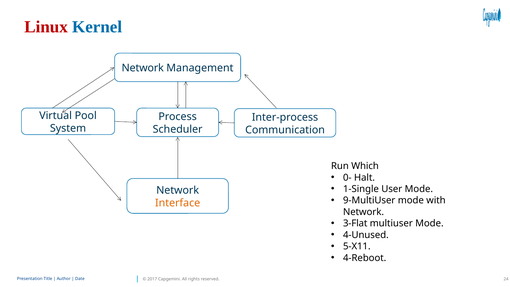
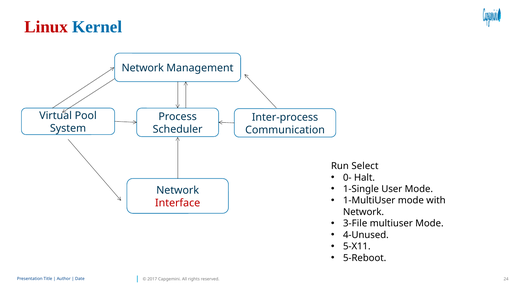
Which: Which -> Select
9-MultiUser: 9-MultiUser -> 1-MultiUser
Interface colour: orange -> red
3-Flat: 3-Flat -> 3-File
4-Reboot: 4-Reboot -> 5-Reboot
